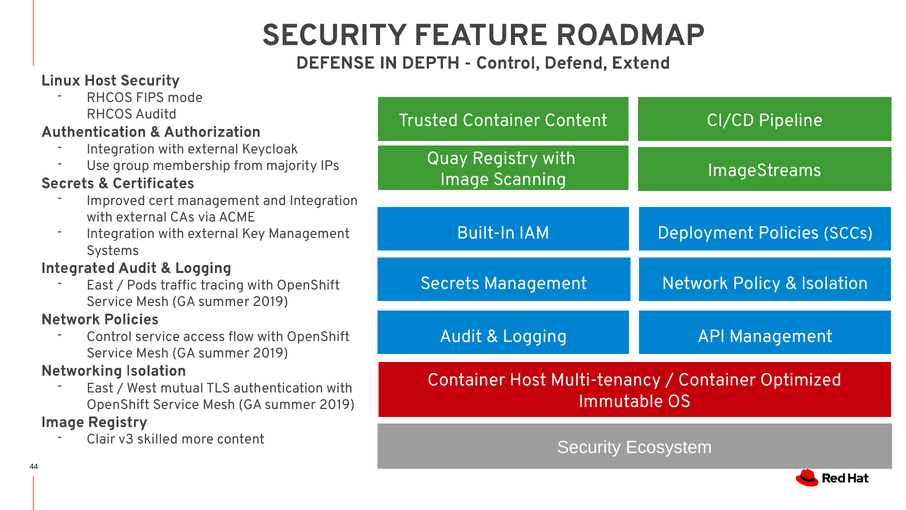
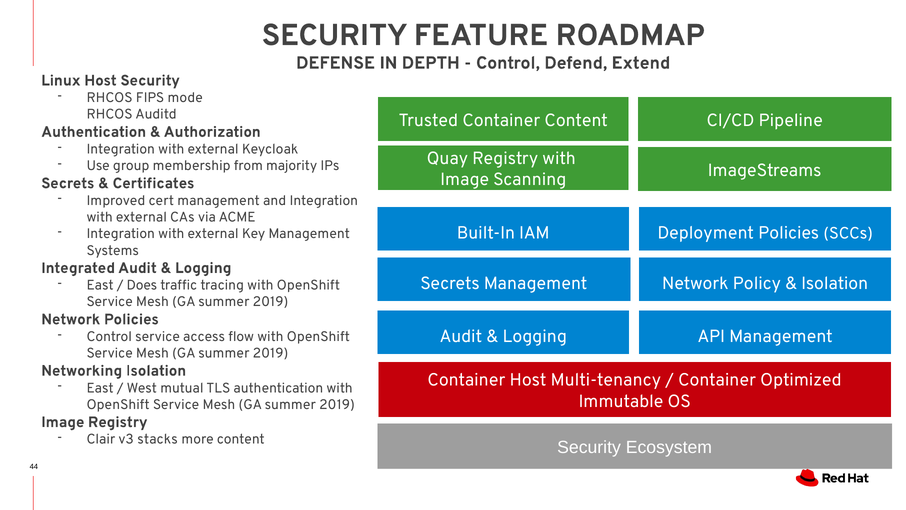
Pods: Pods -> Does
skilled: skilled -> stacks
